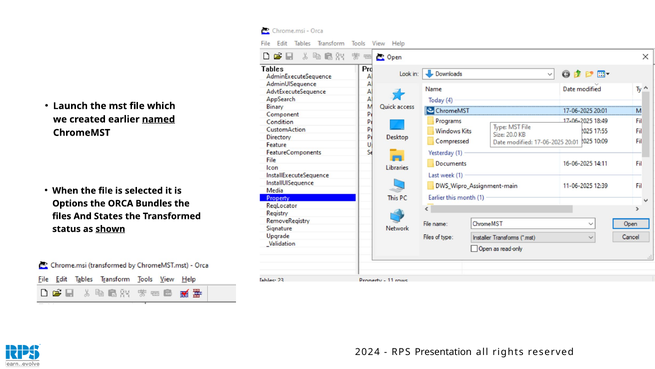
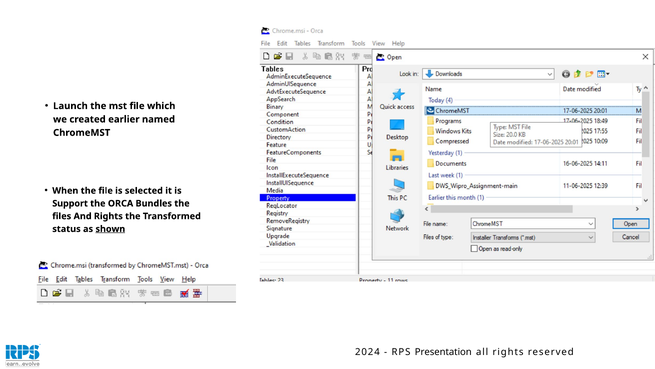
named underline: present -> none
Options: Options -> Support
And States: States -> Rights
